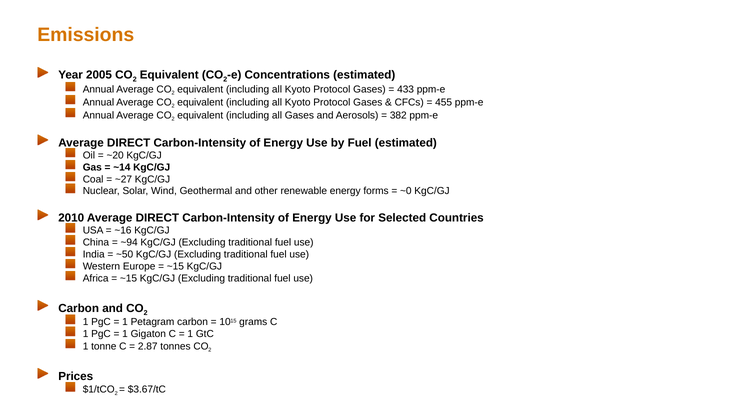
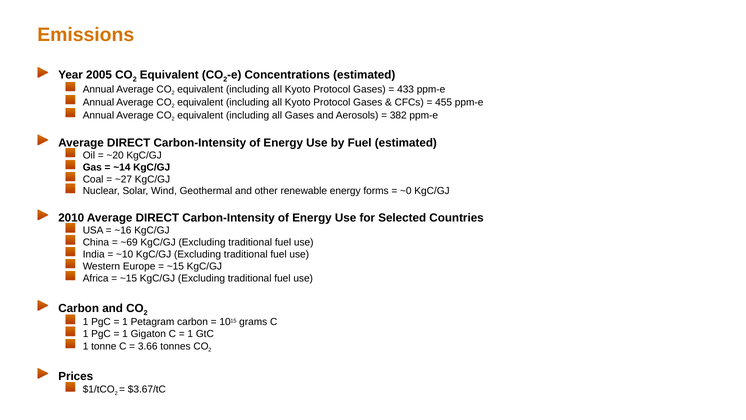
~94: ~94 -> ~69
~50: ~50 -> ~10
2.87: 2.87 -> 3.66
